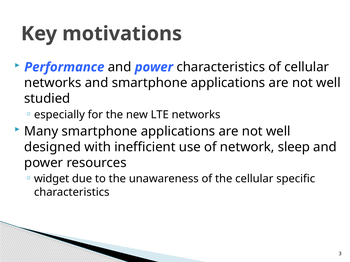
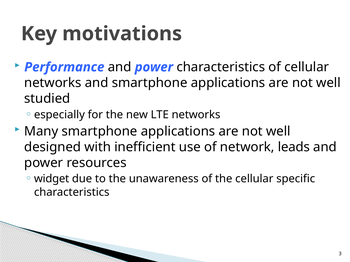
sleep: sleep -> leads
